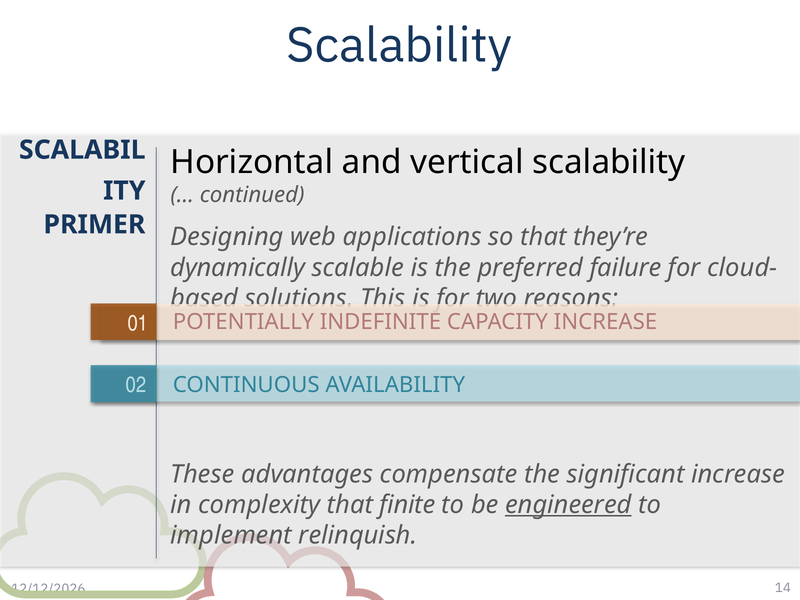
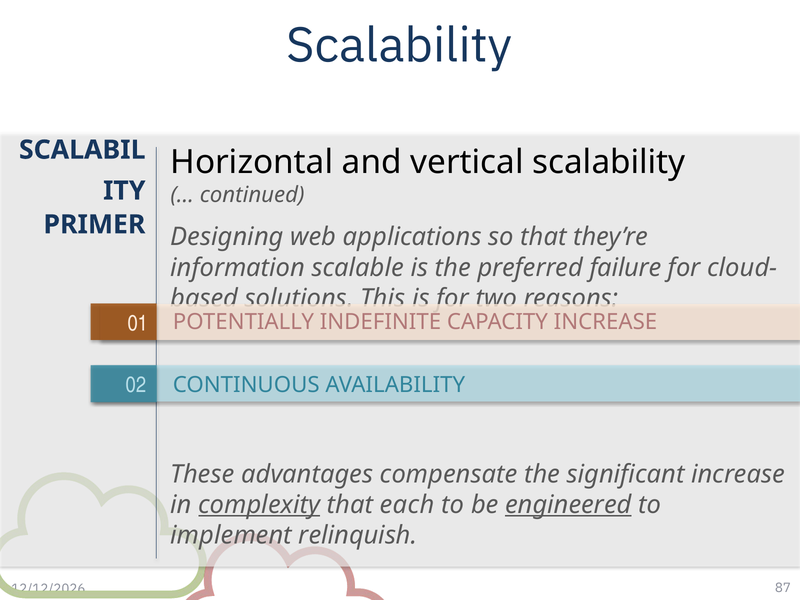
dynamically: dynamically -> information
complexity underline: none -> present
finite: finite -> each
14: 14 -> 87
